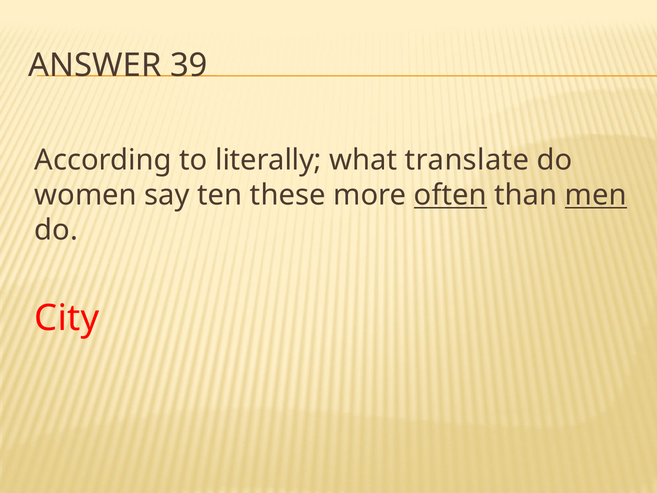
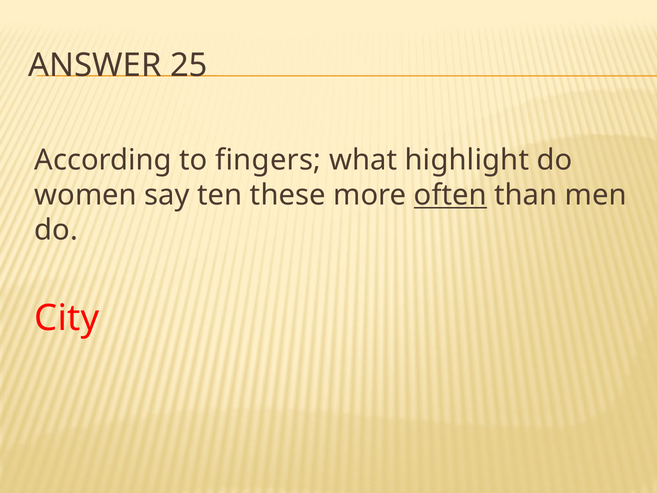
39: 39 -> 25
literally: literally -> fingers
translate: translate -> highlight
men underline: present -> none
